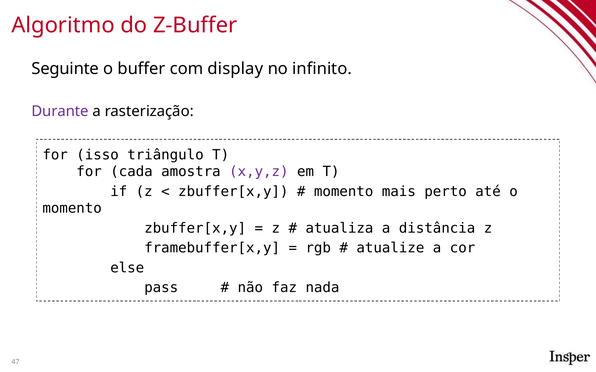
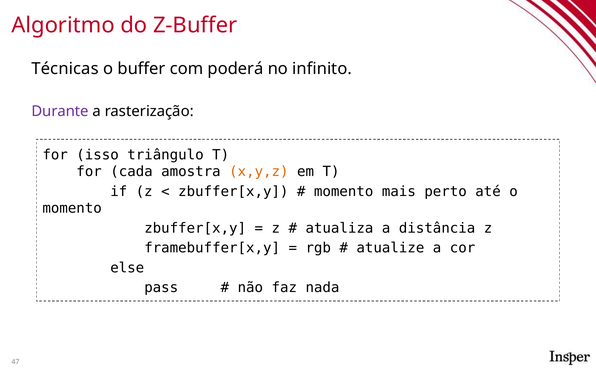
Seguinte: Seguinte -> Técnicas
display: display -> poderá
x,y,z colour: purple -> orange
